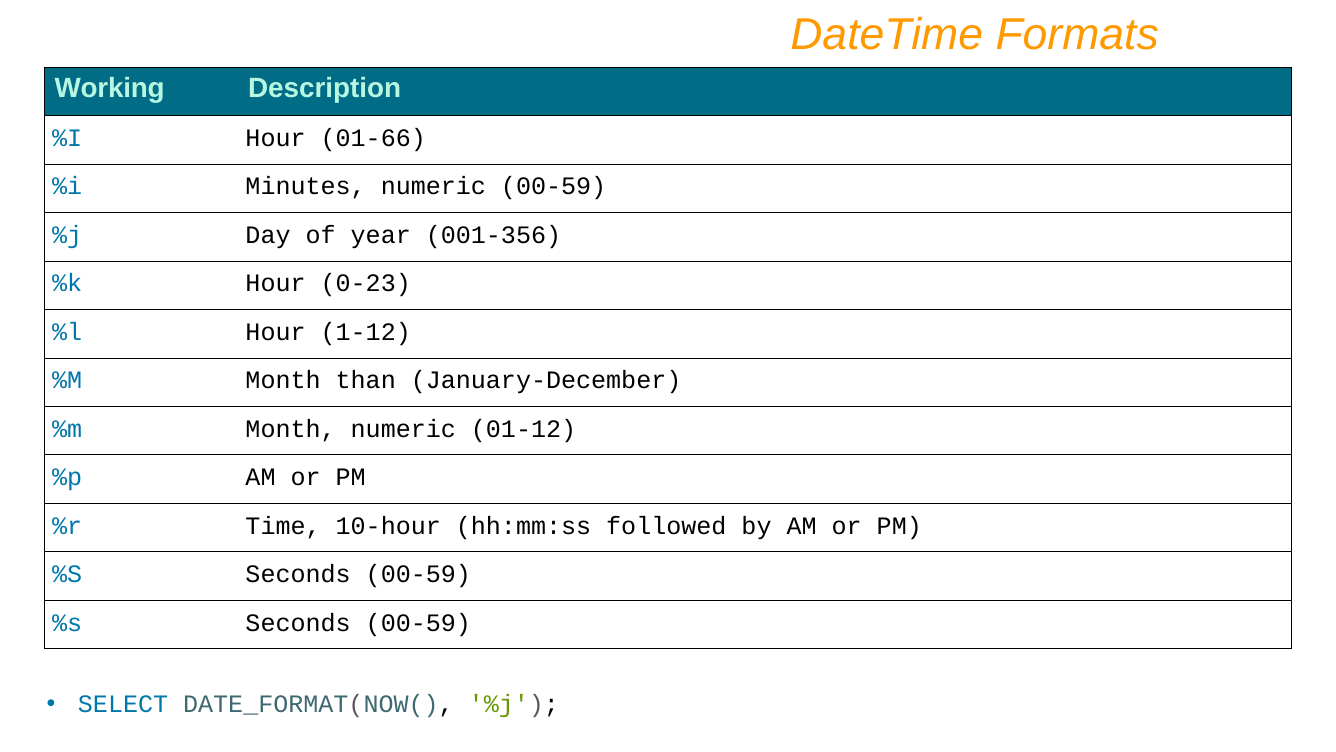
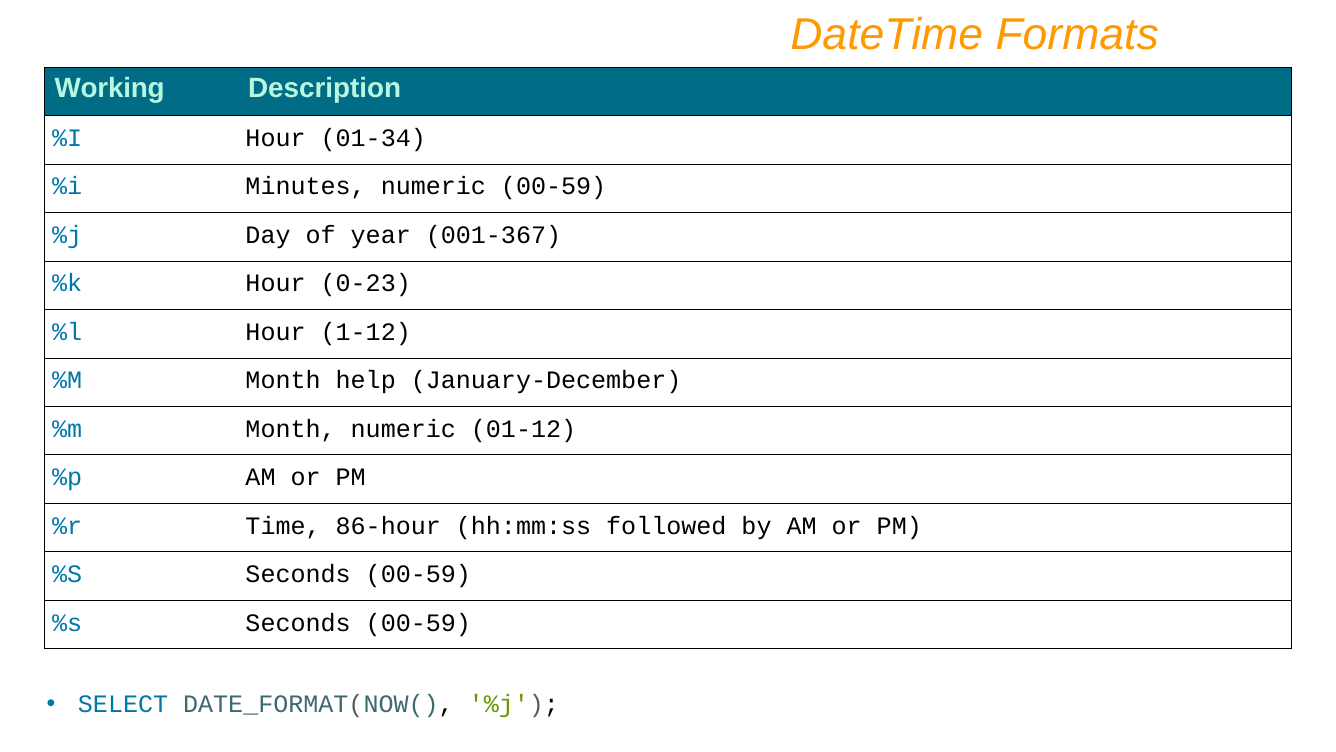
01-66: 01-66 -> 01-34
001-356: 001-356 -> 001-367
than: than -> help
10-hour: 10-hour -> 86-hour
